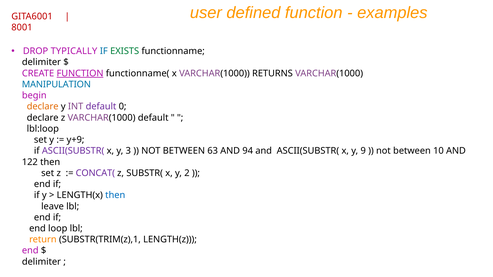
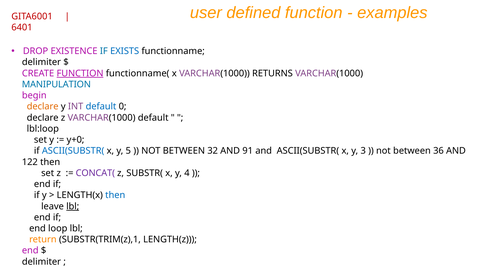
8001: 8001 -> 6401
TYPICALLY: TYPICALLY -> EXISTENCE
EXISTS colour: green -> blue
default at (101, 107) colour: purple -> blue
y+9: y+9 -> y+0
ASCII(SUBSTR( at (73, 151) colour: purple -> blue
3: 3 -> 5
63: 63 -> 32
94: 94 -> 91
9: 9 -> 3
10: 10 -> 36
2: 2 -> 4
lbl at (73, 207) underline: none -> present
